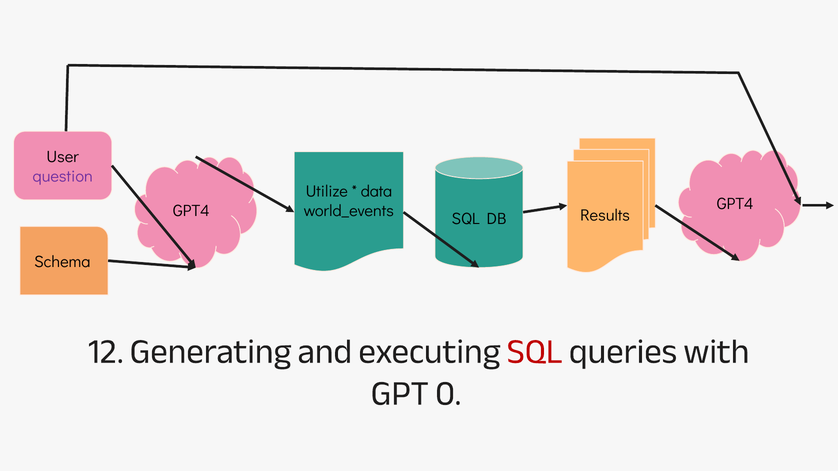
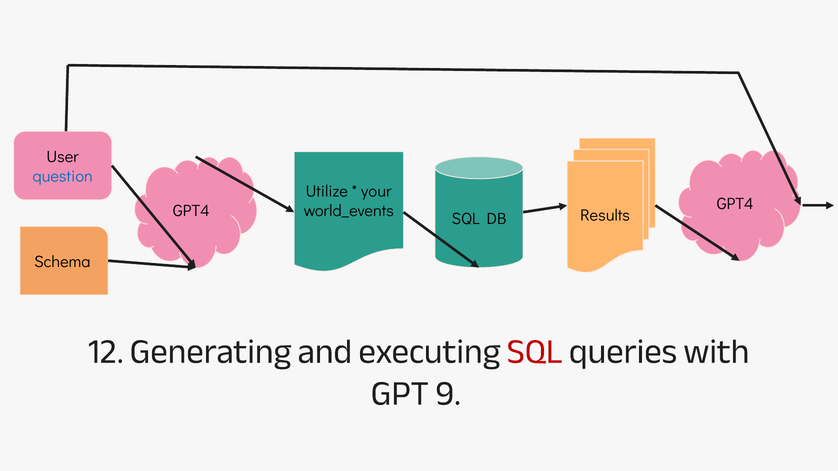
question colour: purple -> blue
data: data -> your
0: 0 -> 9
